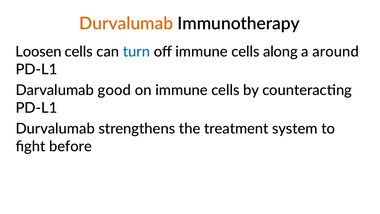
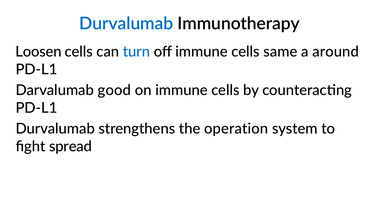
Durvalumab at (126, 24) colour: orange -> blue
along: along -> same
treatment: treatment -> operation
before: before -> spread
